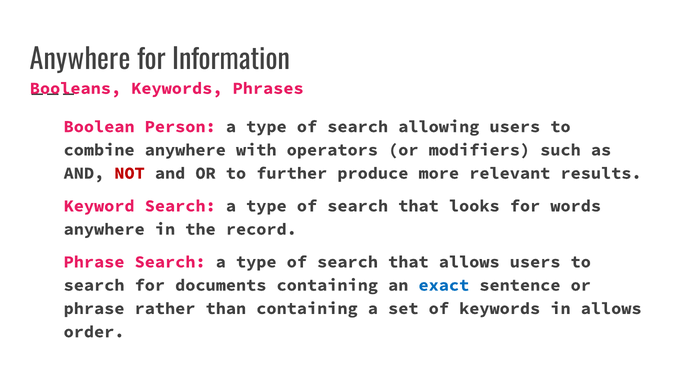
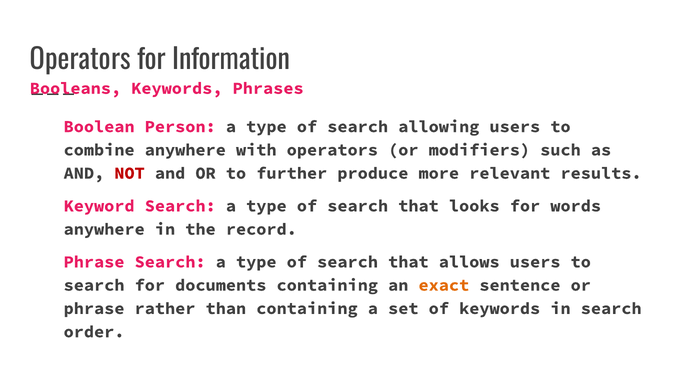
Anywhere at (80, 60): Anywhere -> Operators
exact colour: blue -> orange
in allows: allows -> search
